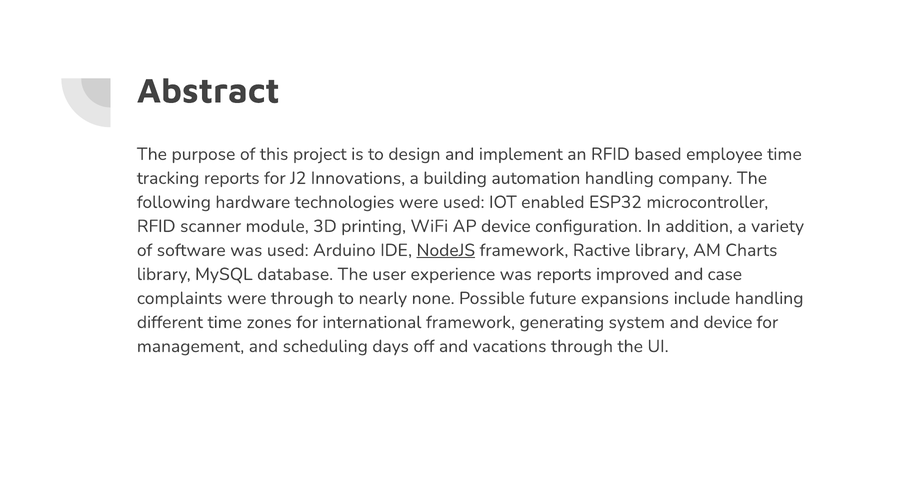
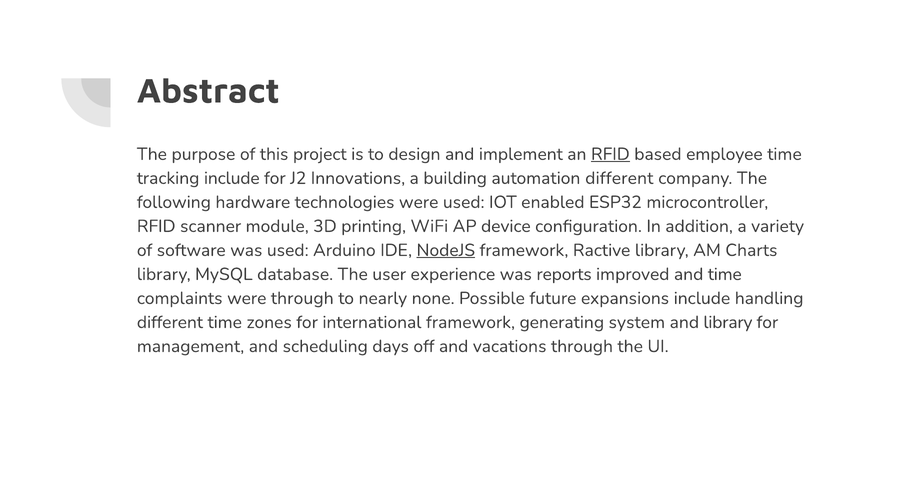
RFID at (610, 154) underline: none -> present
tracking reports: reports -> include
automation handling: handling -> different
and case: case -> time
and device: device -> library
